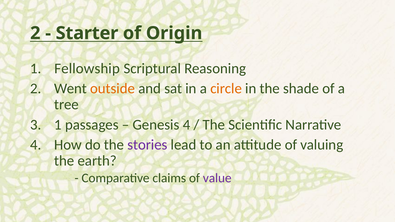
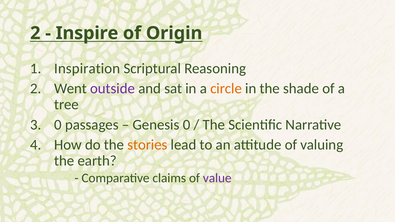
Starter: Starter -> Inspire
Fellowship: Fellowship -> Inspiration
outside colour: orange -> purple
1 at (58, 125): 1 -> 0
Genesis 4: 4 -> 0
stories colour: purple -> orange
